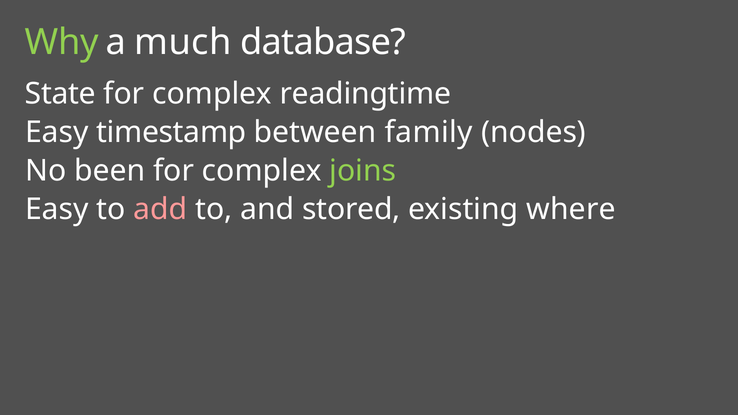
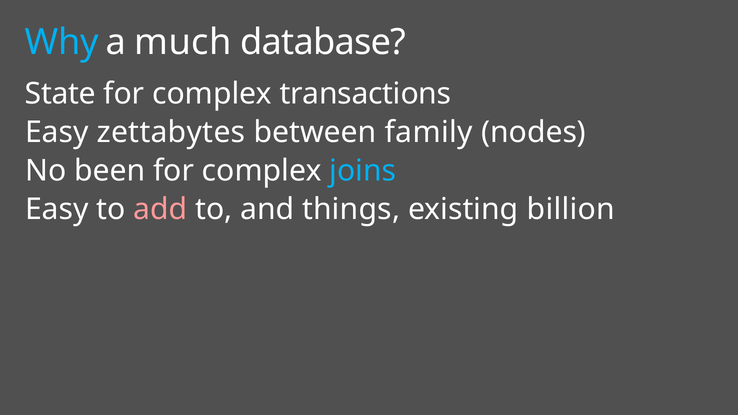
Why colour: light green -> light blue
readingtime: readingtime -> transactions
timestamp: timestamp -> zettabytes
joins colour: light green -> light blue
stored: stored -> things
where: where -> billion
